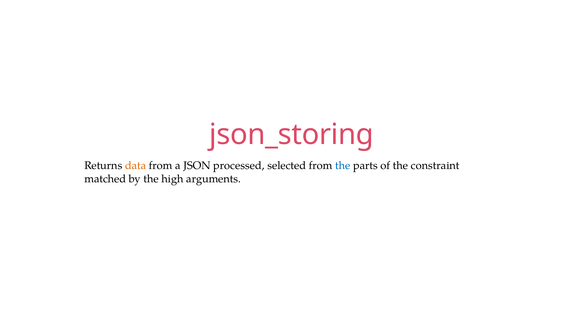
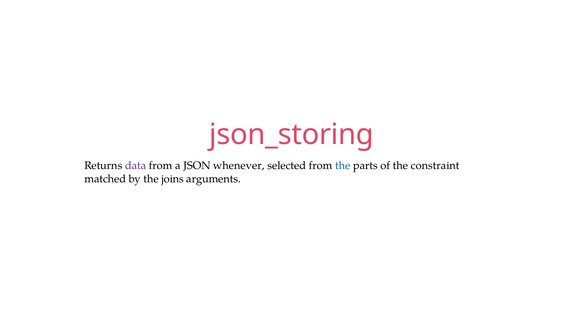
data colour: orange -> purple
processed: processed -> whenever
high: high -> joins
